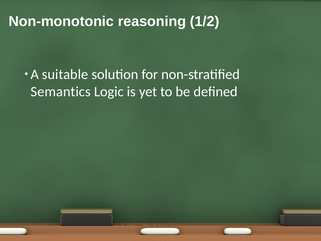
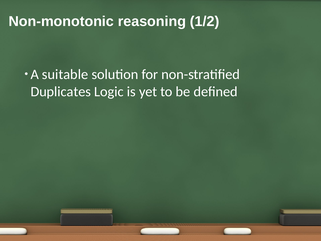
Semantics: Semantics -> Duplicates
